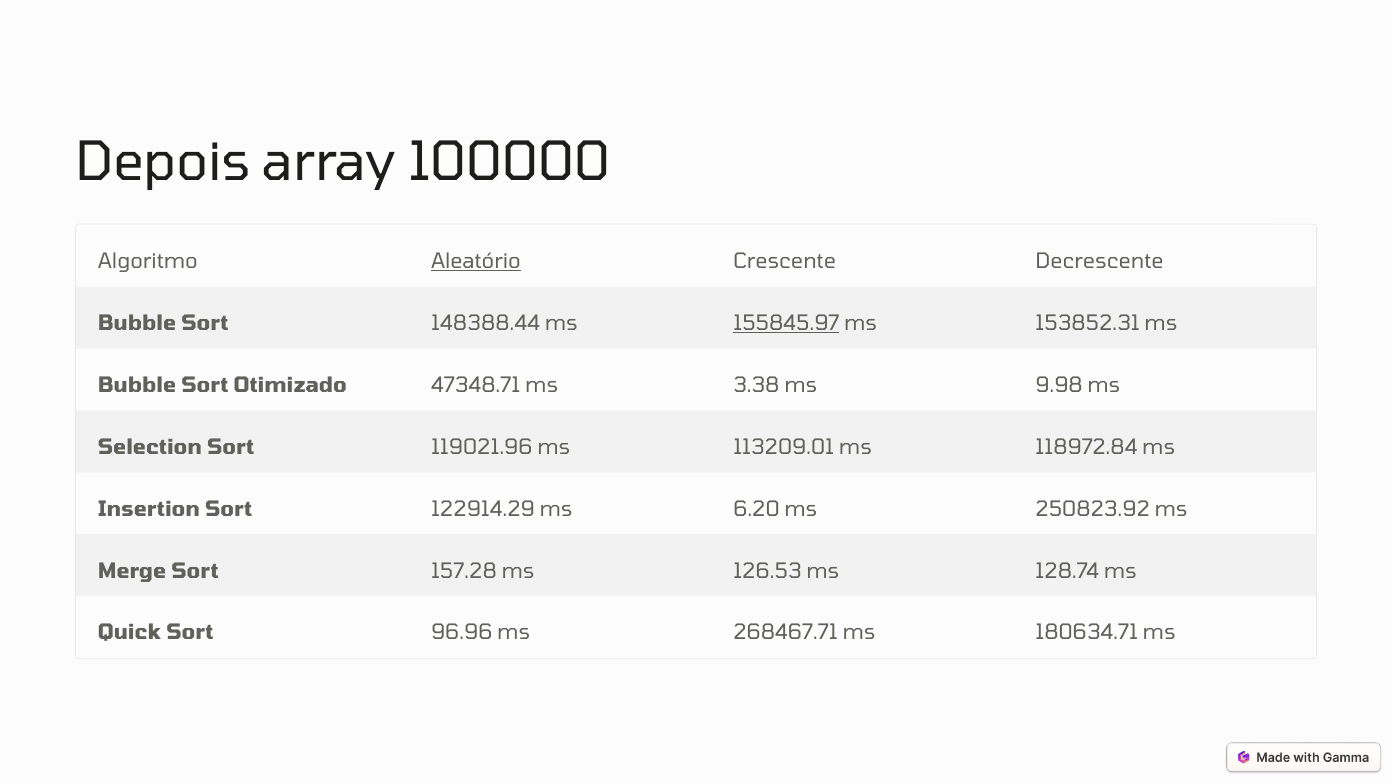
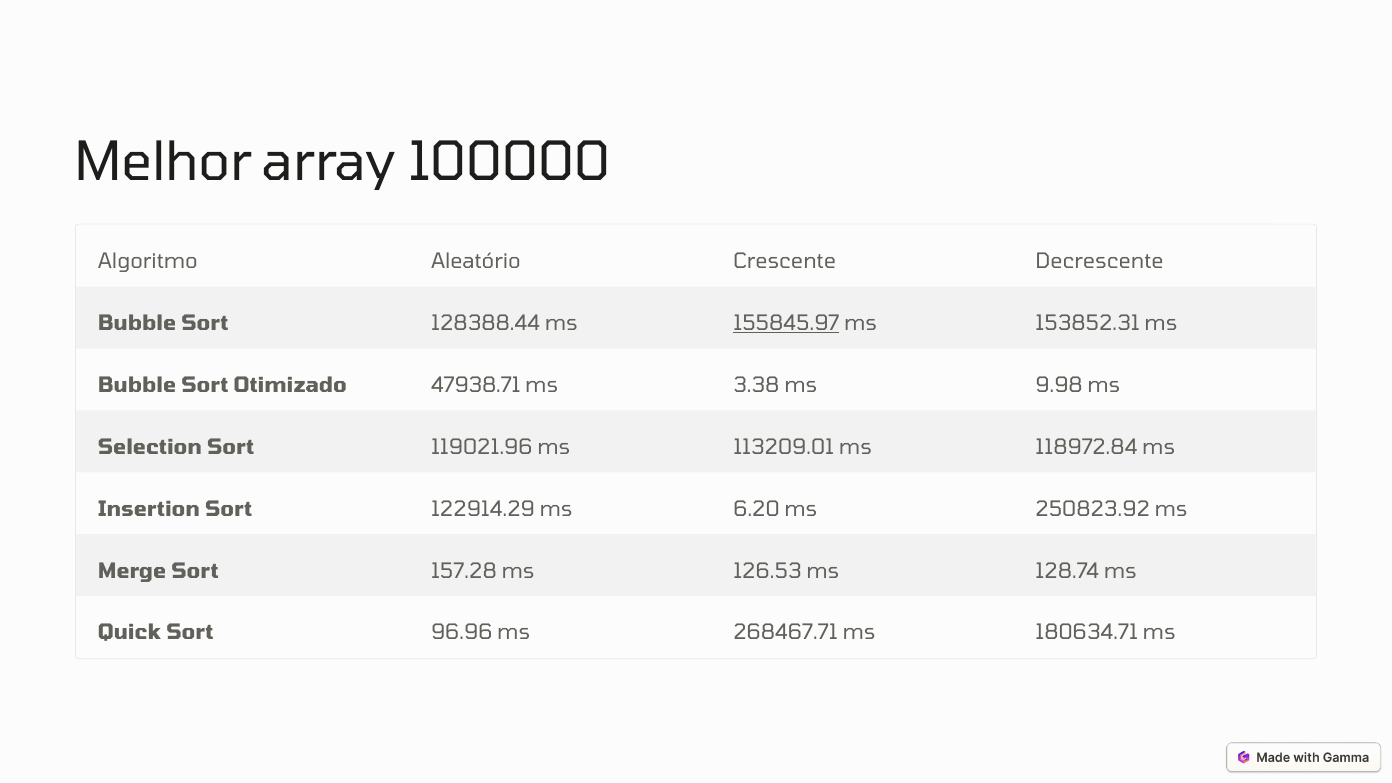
Depois: Depois -> Melhor
Aleatório underline: present -> none
148388.44: 148388.44 -> 128388.44
47348.71: 47348.71 -> 47938.71
